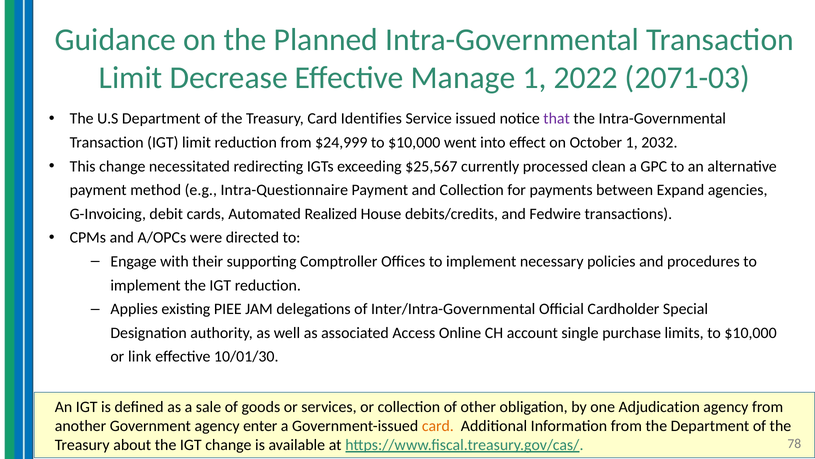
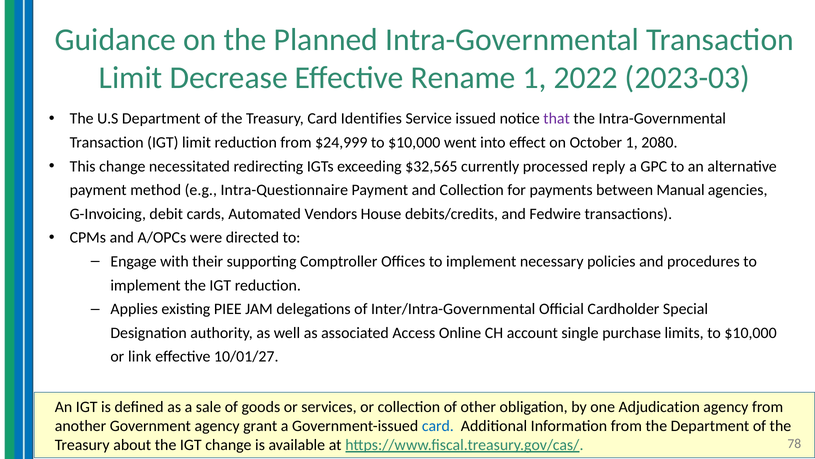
Manage: Manage -> Rename
2071-03: 2071-03 -> 2023-03
2032: 2032 -> 2080
$25,567: $25,567 -> $32,565
clean: clean -> reply
Expand: Expand -> Manual
Realized: Realized -> Vendors
10/01/30: 10/01/30 -> 10/01/27
enter: enter -> grant
card at (438, 425) colour: orange -> blue
